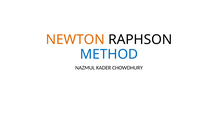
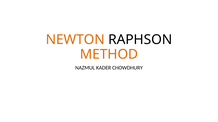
METHOD colour: blue -> orange
